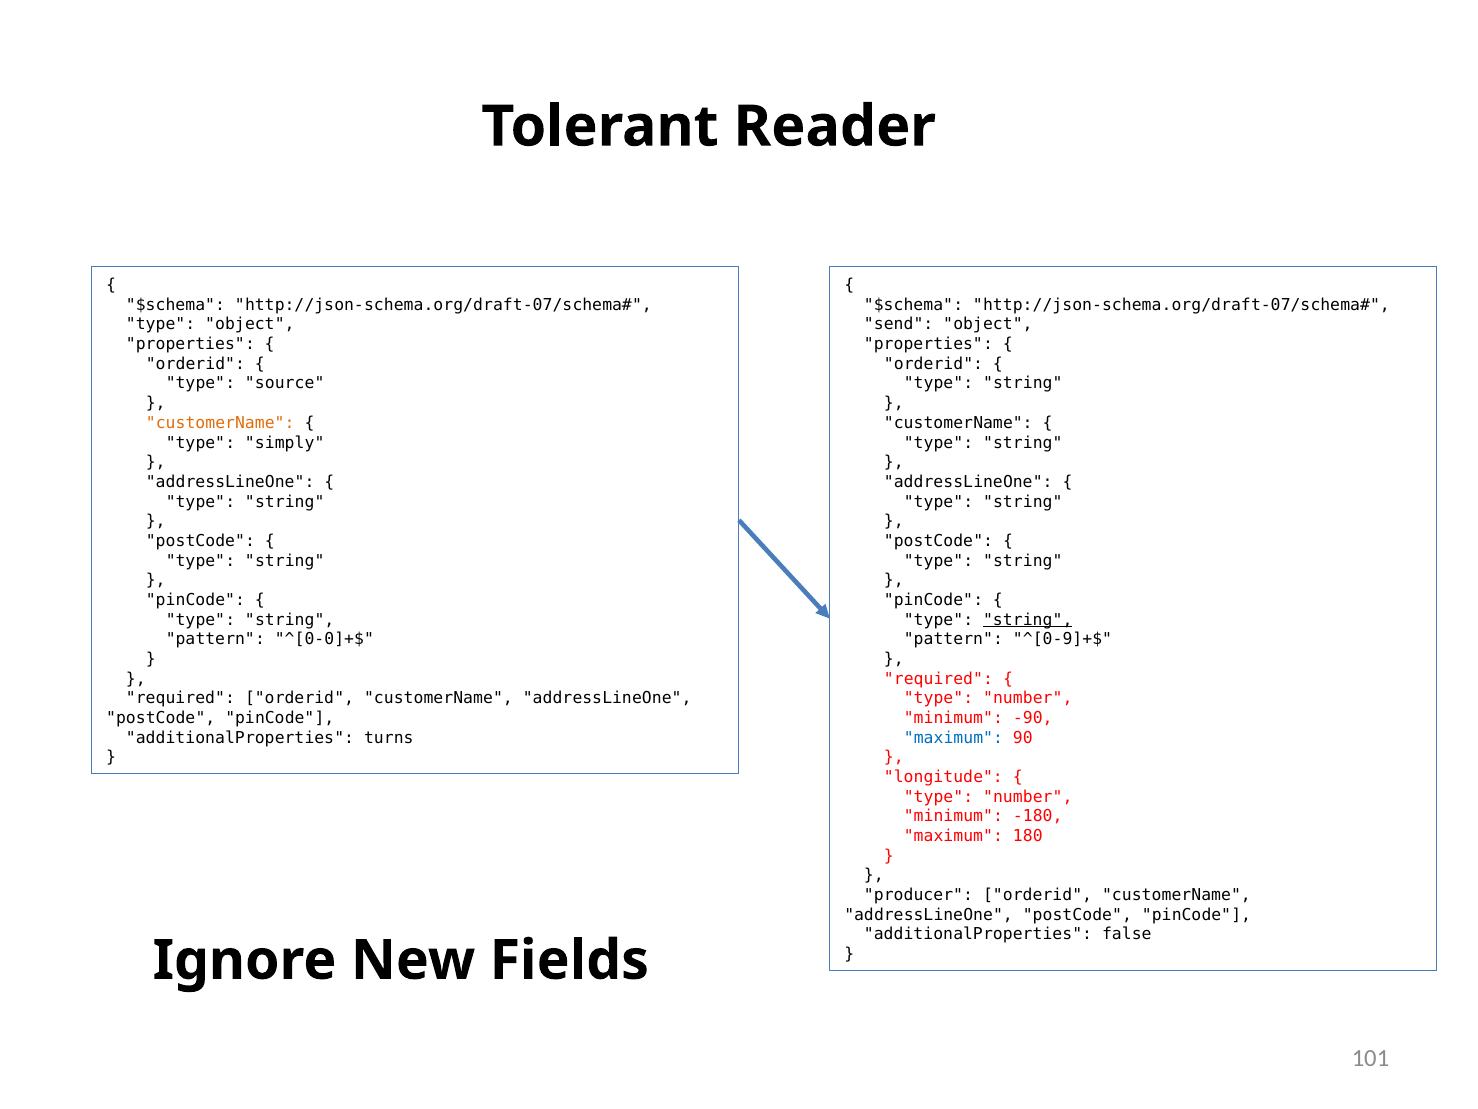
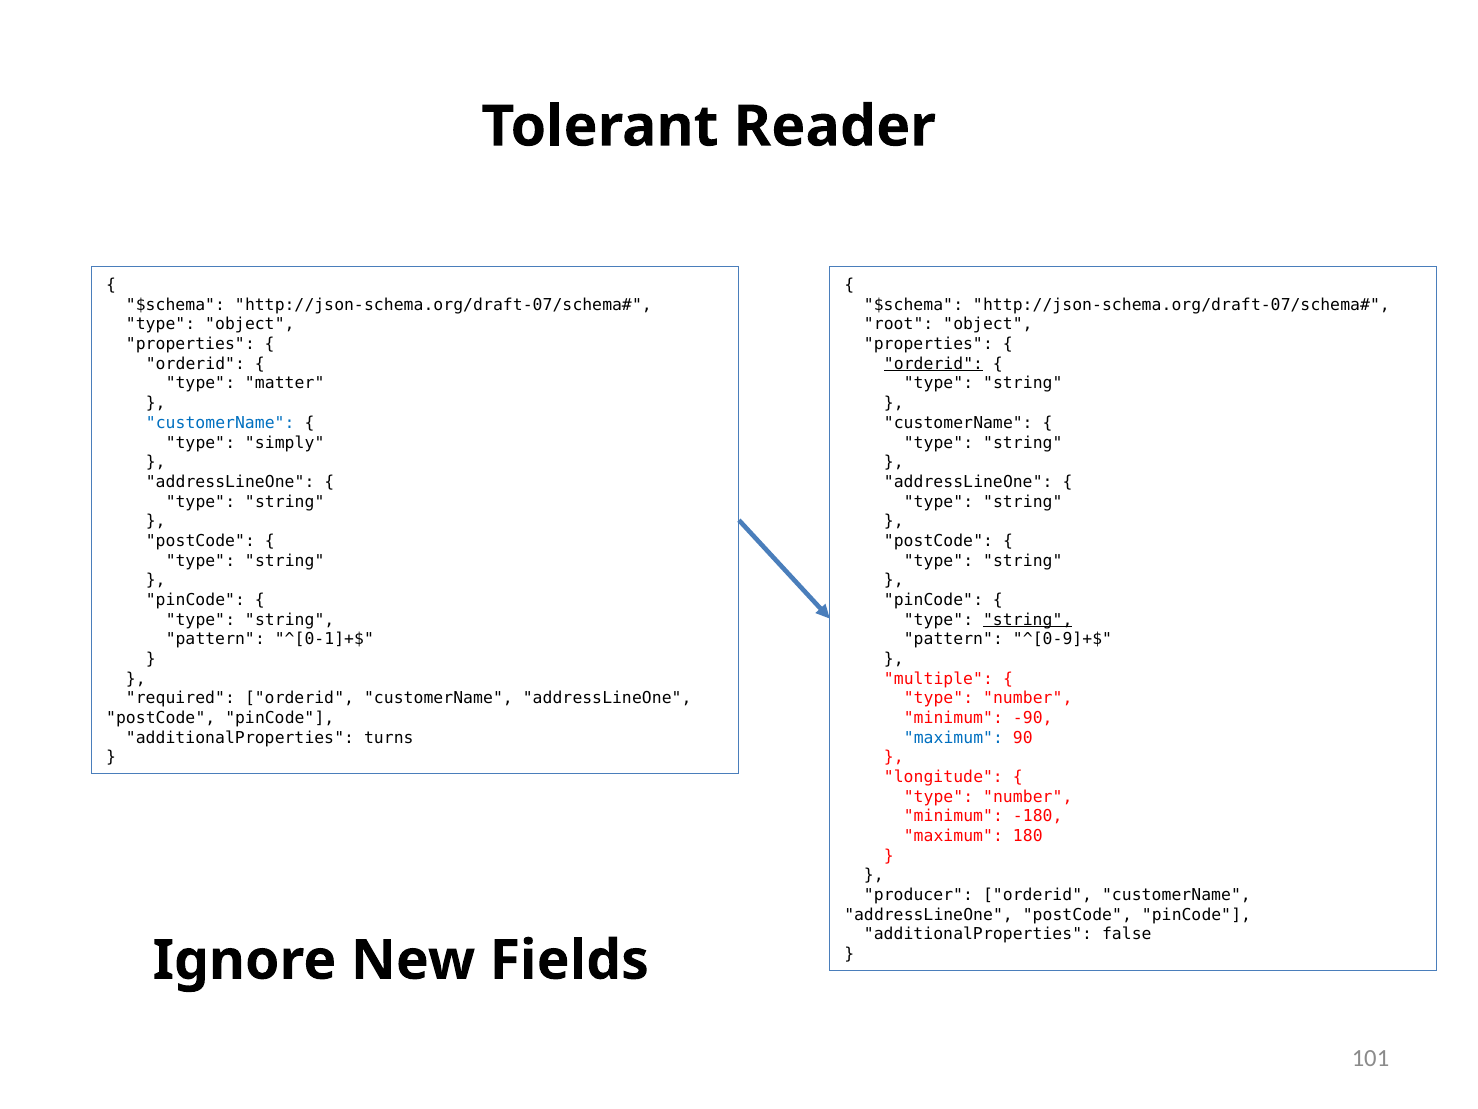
send: send -> root
orderid at (934, 364) underline: none -> present
source: source -> matter
customerName at (220, 423) colour: orange -> blue
^[0-0]+$: ^[0-0]+$ -> ^[0-1]+$
required at (938, 678): required -> multiple
